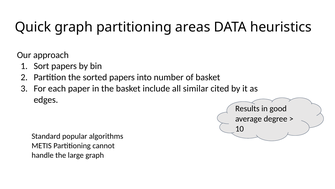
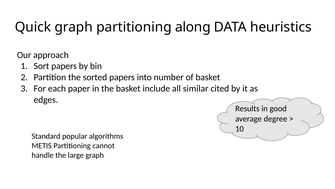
areas: areas -> along
